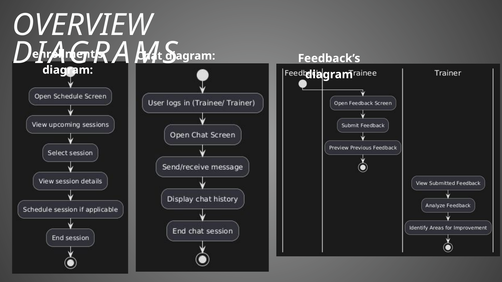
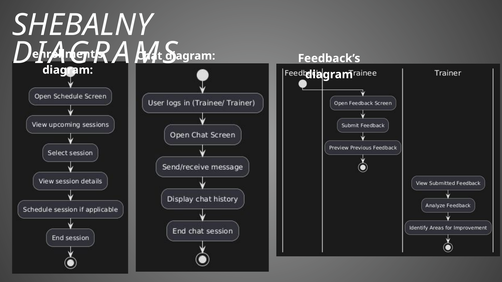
OVERVIEW: OVERVIEW -> SHEBALNY
